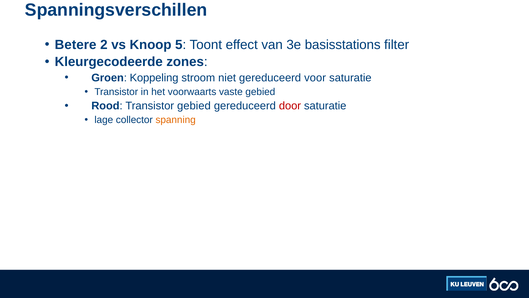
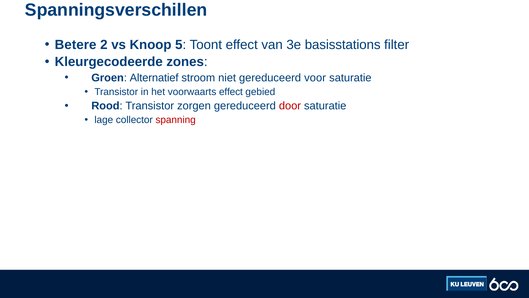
Koppeling: Koppeling -> Alternatief
voorwaarts vaste: vaste -> effect
Transistor gebied: gebied -> zorgen
spanning colour: orange -> red
